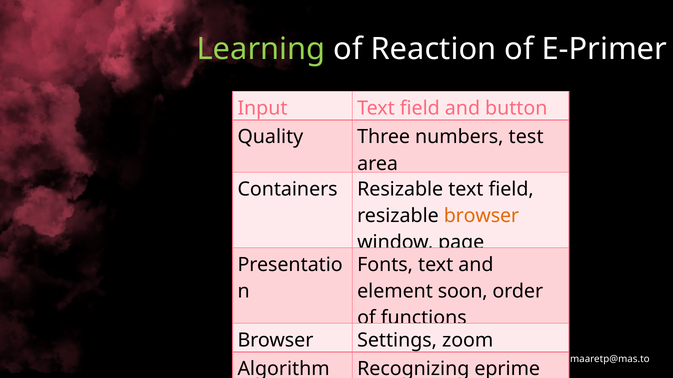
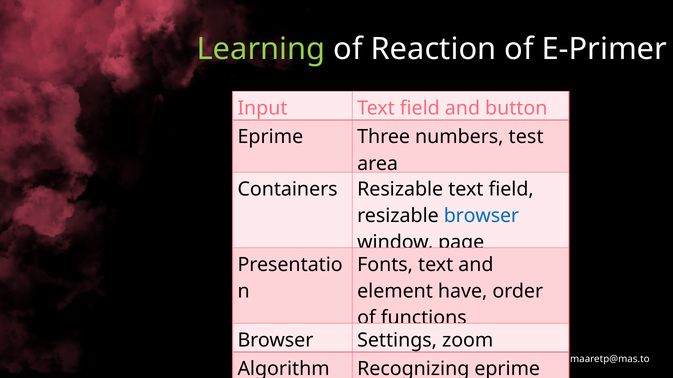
Quality at (270, 137): Quality -> Eprime
browser at (481, 216) colour: orange -> blue
soon: soon -> have
